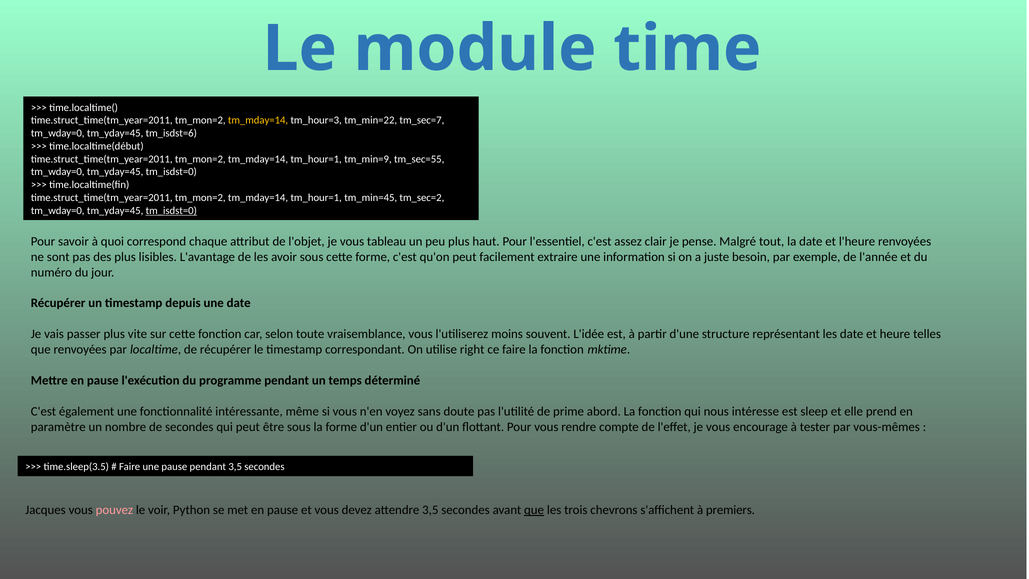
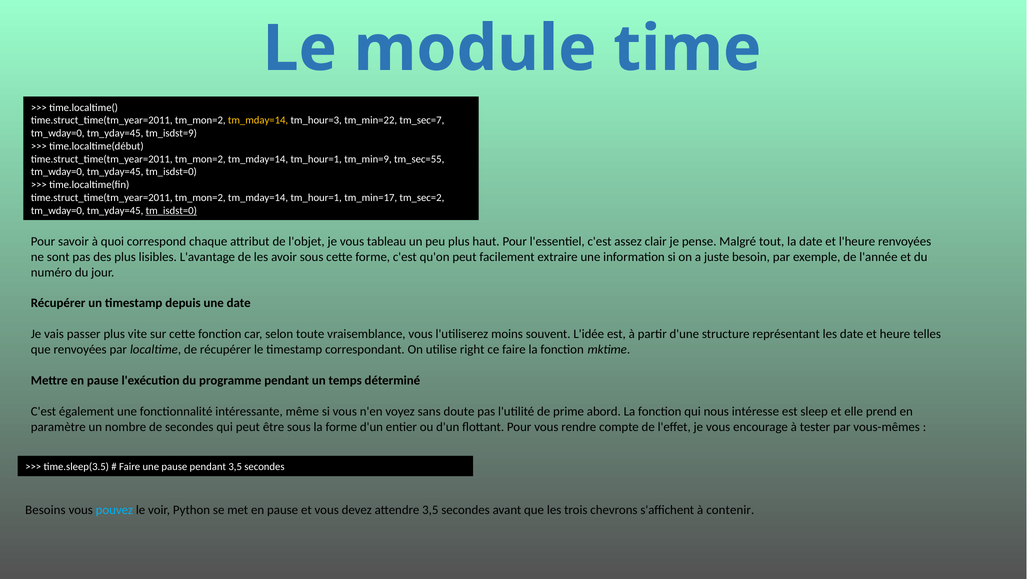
tm_isdst=6: tm_isdst=6 -> tm_isdst=9
tm_min=45: tm_min=45 -> tm_min=17
Jacques: Jacques -> Besoins
pouvez colour: pink -> light blue
que at (534, 510) underline: present -> none
premiers: premiers -> contenir
